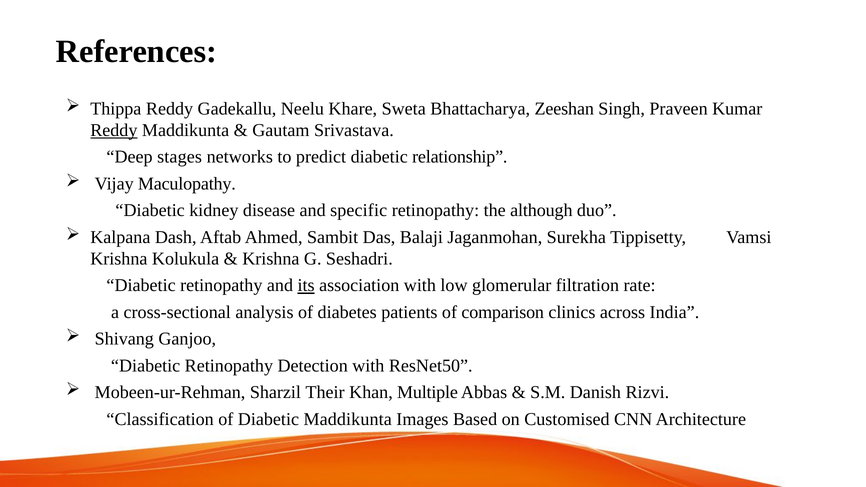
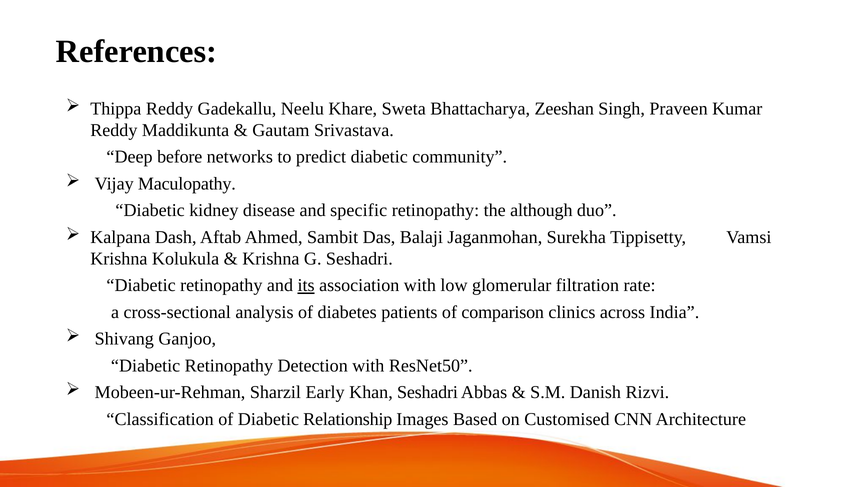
Reddy at (114, 130) underline: present -> none
stages: stages -> before
relationship: relationship -> community
Their: Their -> Early
Khan Multiple: Multiple -> Seshadri
Diabetic Maddikunta: Maddikunta -> Relationship
